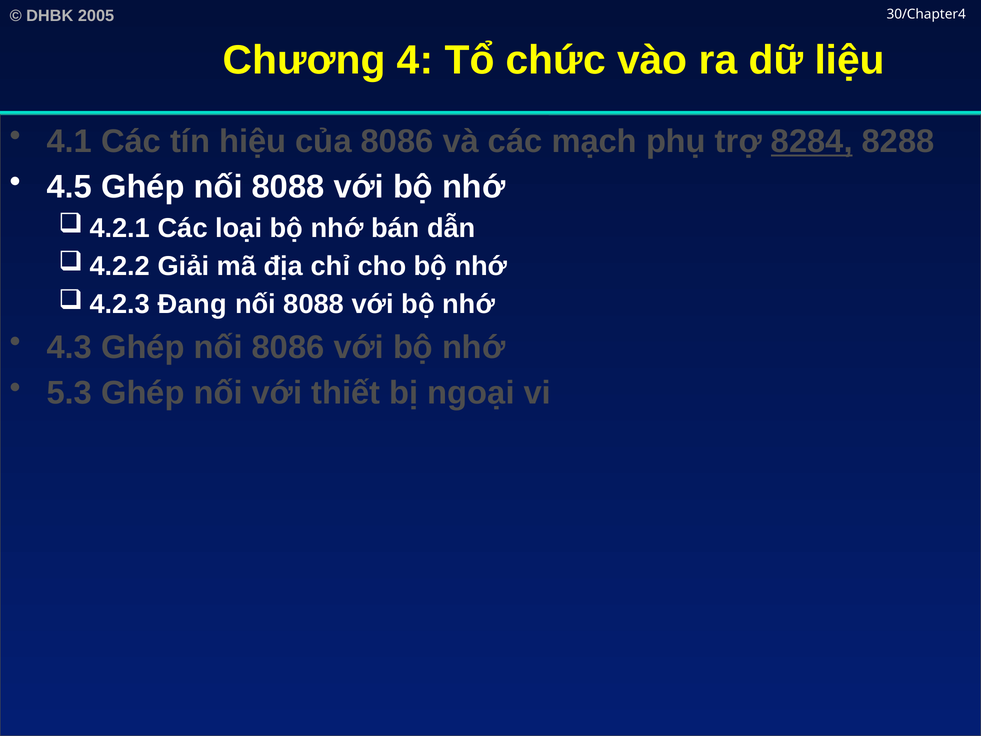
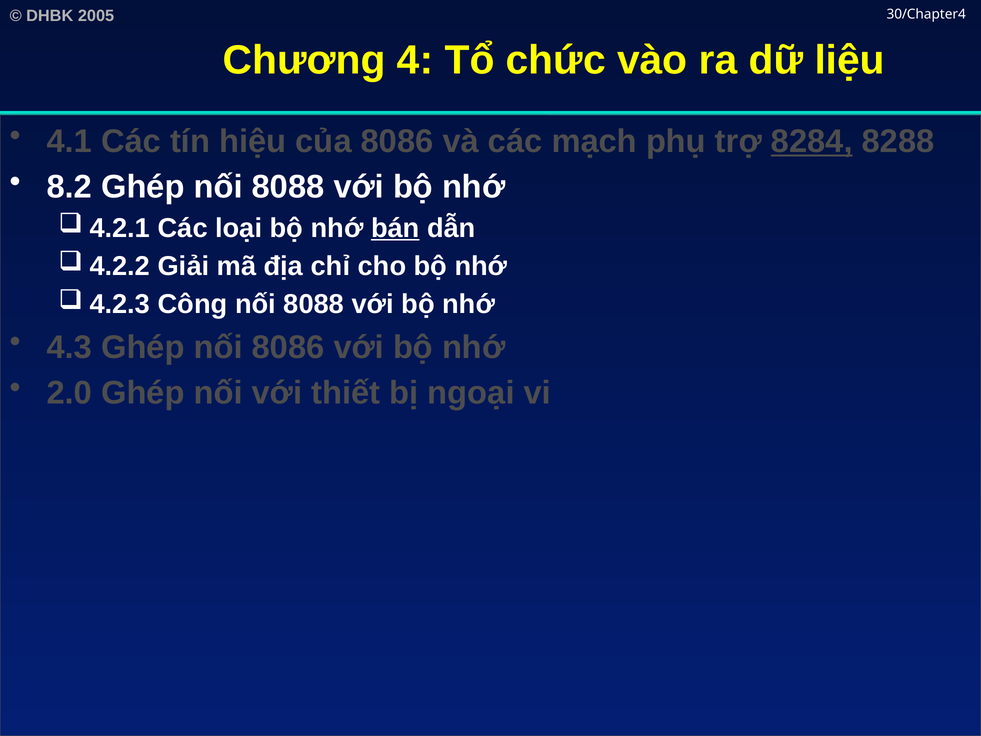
4.5: 4.5 -> 8.2
bán underline: none -> present
Đang: Đang -> Công
5.3: 5.3 -> 2.0
